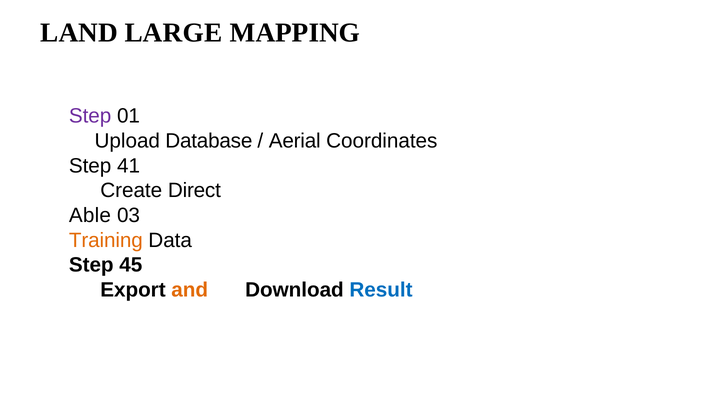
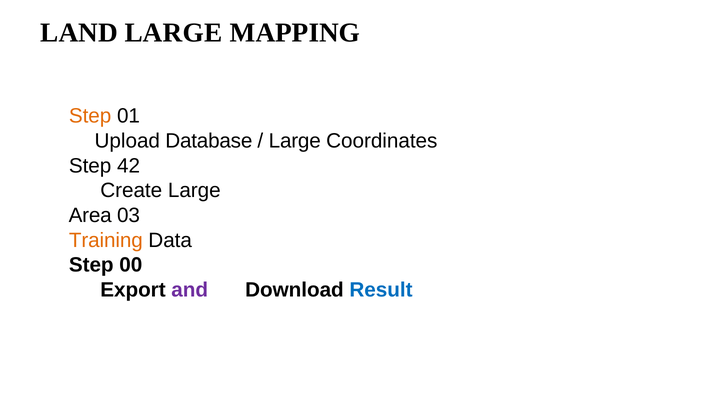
Step at (90, 116) colour: purple -> orange
Aerial at (295, 141): Aerial -> Large
41: 41 -> 42
Create Direct: Direct -> Large
Able: Able -> Area
45: 45 -> 00
and colour: orange -> purple
